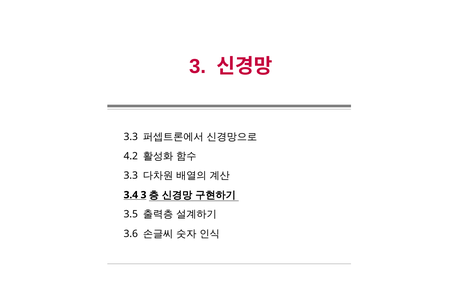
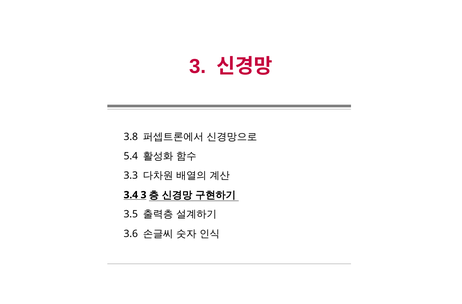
3.3 at (131, 137): 3.3 -> 3.8
4.2: 4.2 -> 5.4
